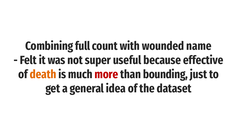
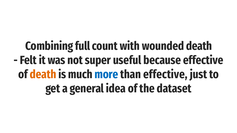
wounded name: name -> death
more colour: red -> blue
than bounding: bounding -> effective
